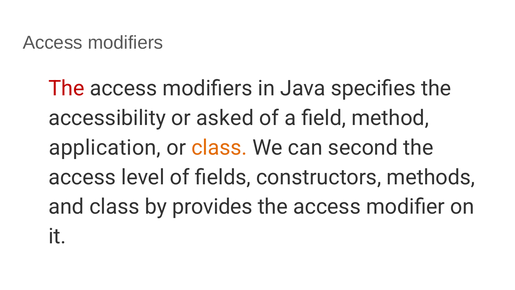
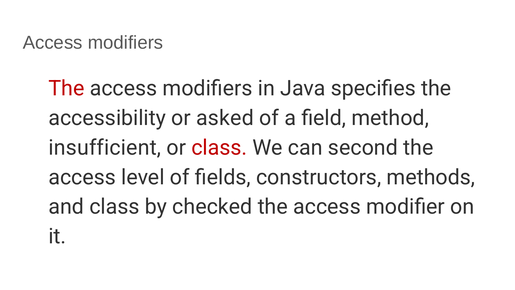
application: application -> insufficient
class at (219, 147) colour: orange -> red
provides: provides -> checked
